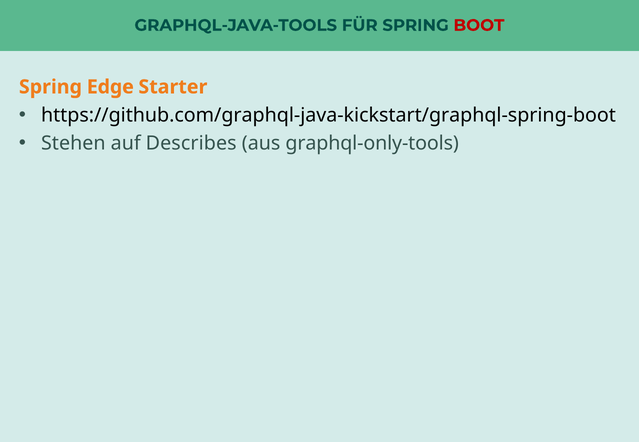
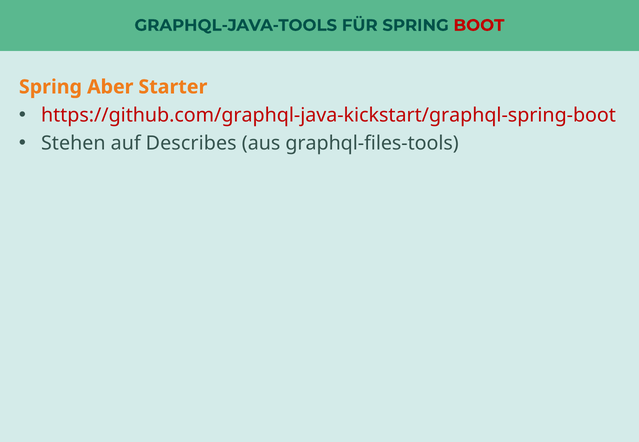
Edge: Edge -> Aber
https://github.com/graphql-java-kickstart/graphql-spring-boot colour: black -> red
graphql-only-tools: graphql-only-tools -> graphql-files-tools
